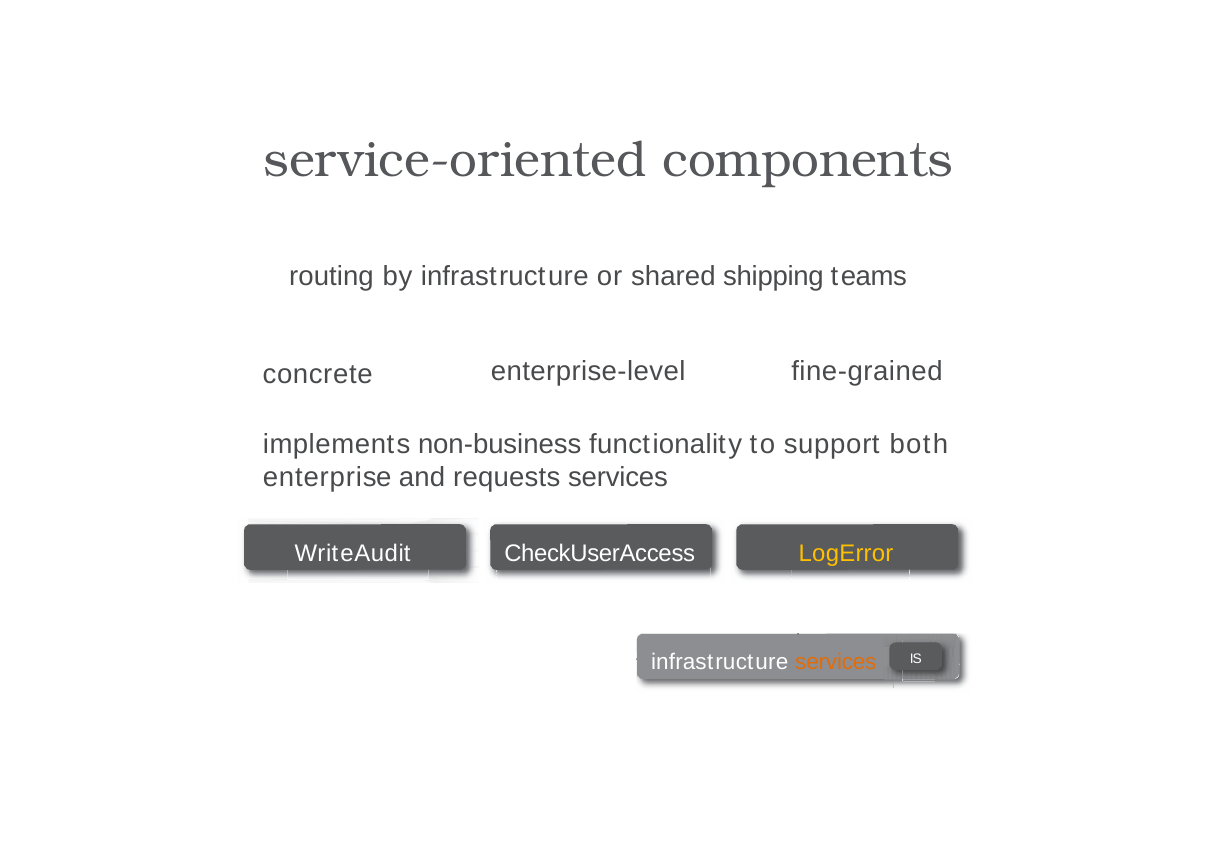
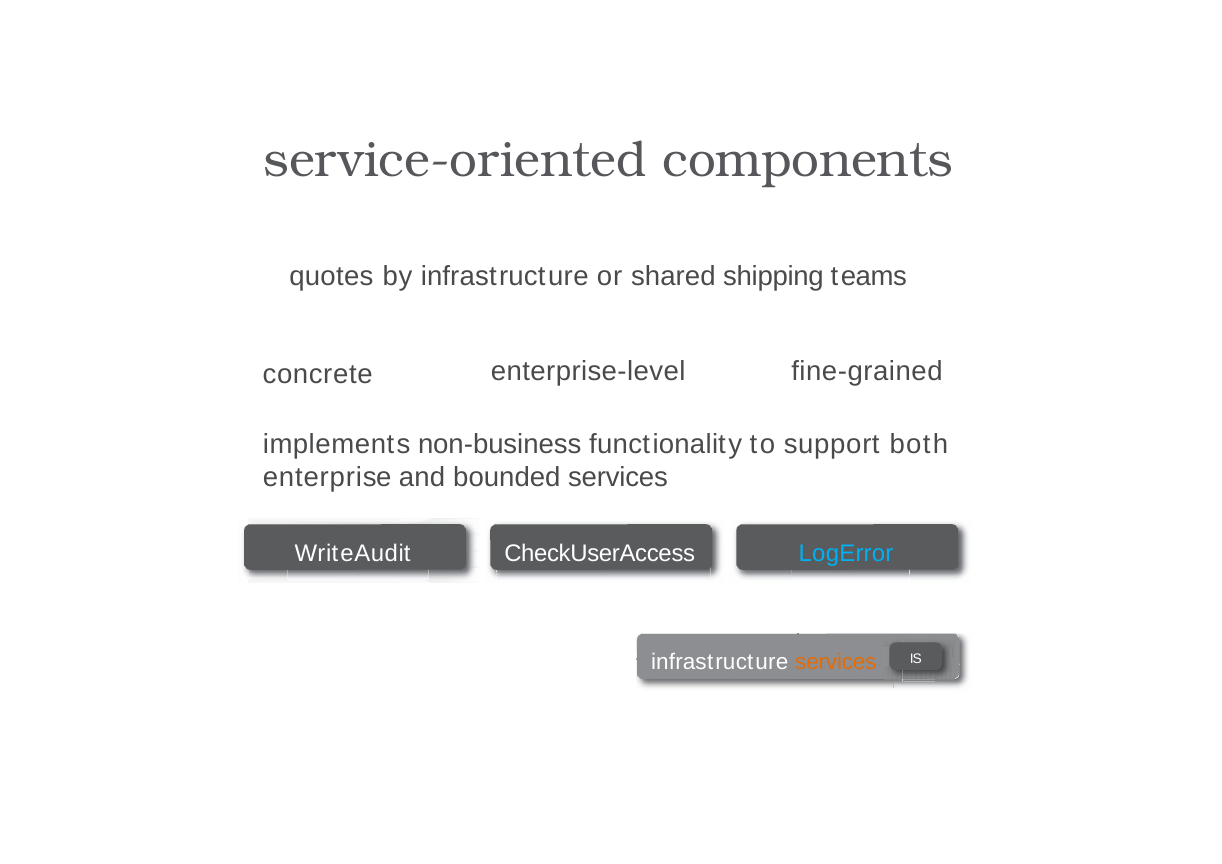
routing: routing -> quotes
requests: requests -> bounded
LogError colour: yellow -> light blue
